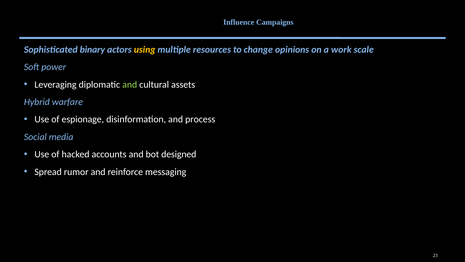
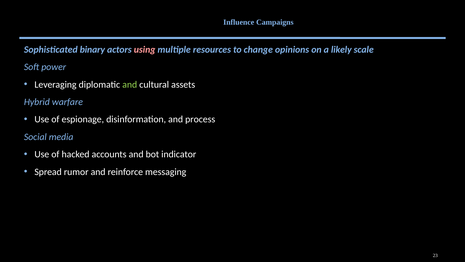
using colour: yellow -> pink
work: work -> likely
designed: designed -> indicator
